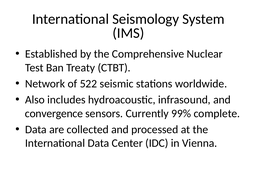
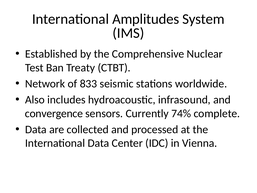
Seismology: Seismology -> Amplitudes
522: 522 -> 833
99%: 99% -> 74%
